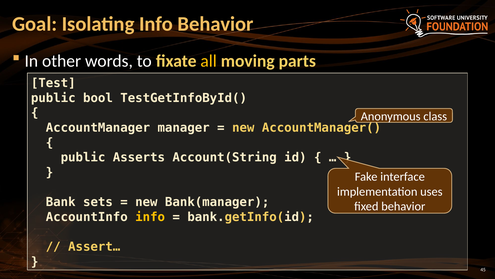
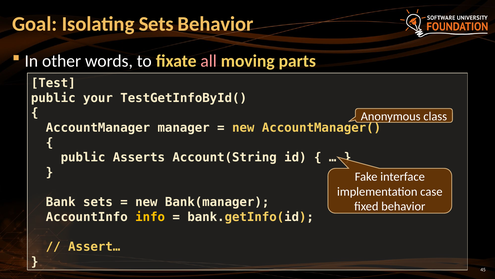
Isolating Info: Info -> Sets
all colour: yellow -> pink
bool: bool -> your
uses: uses -> case
